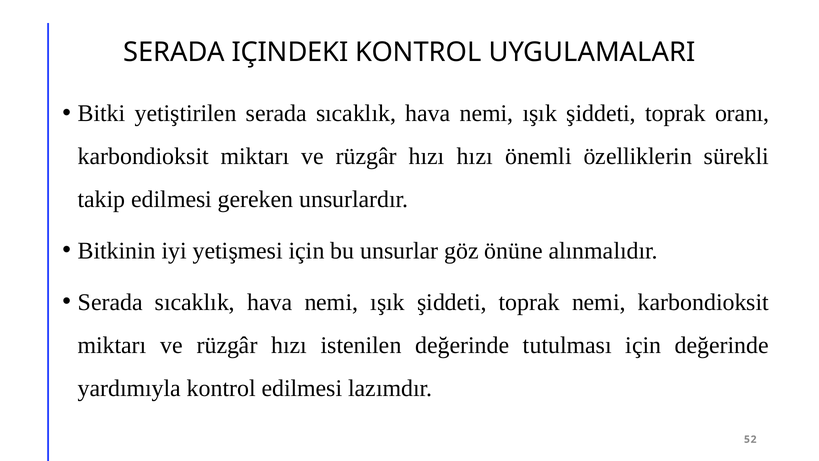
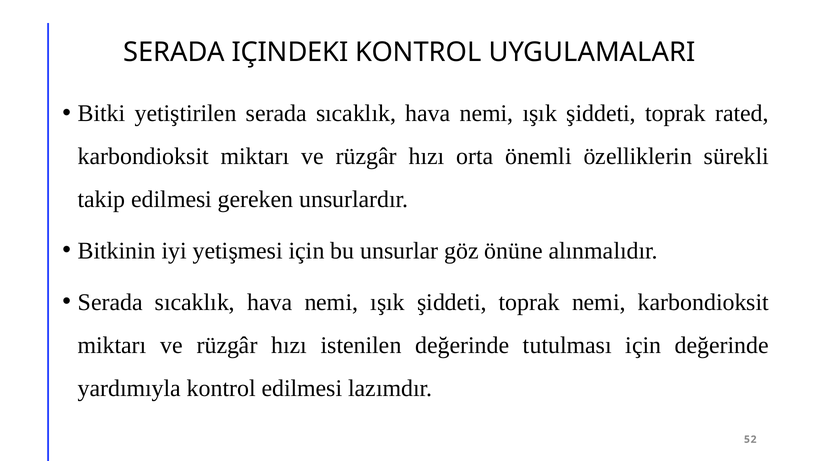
oranı: oranı -> rated
hızı hızı: hızı -> orta
